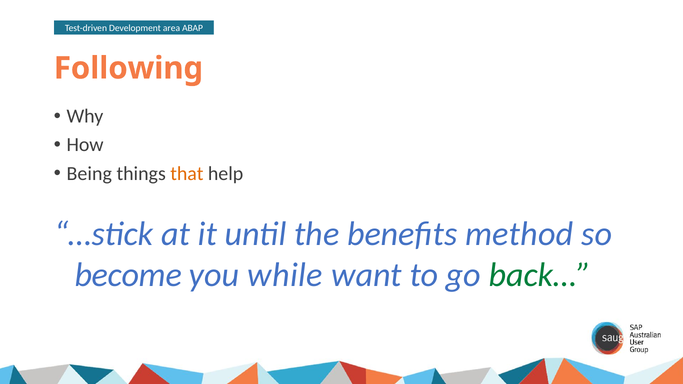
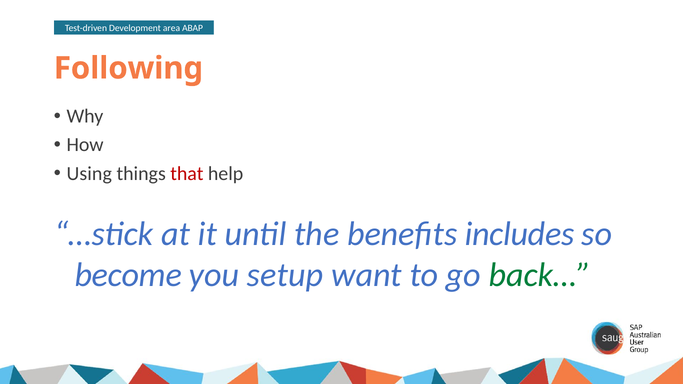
Being: Being -> Using
that colour: orange -> red
method: method -> includes
while: while -> setup
